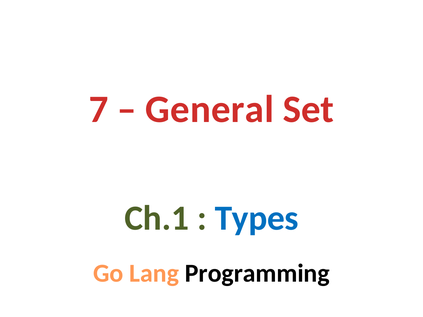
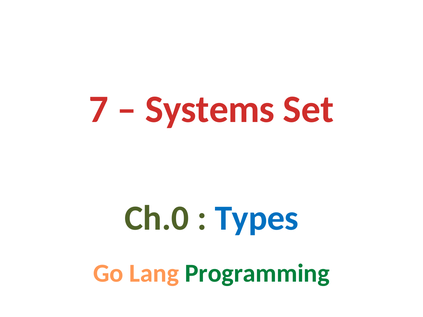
General: General -> Systems
Ch.1: Ch.1 -> Ch.0
Programming colour: black -> green
